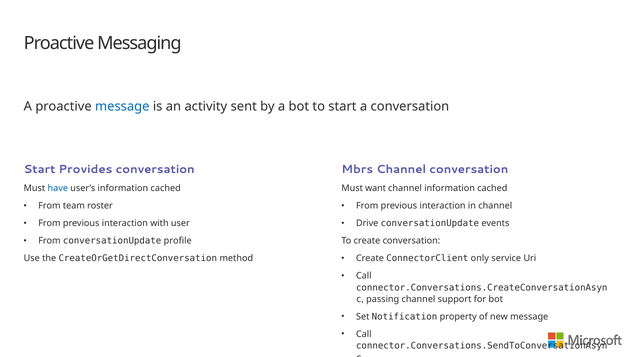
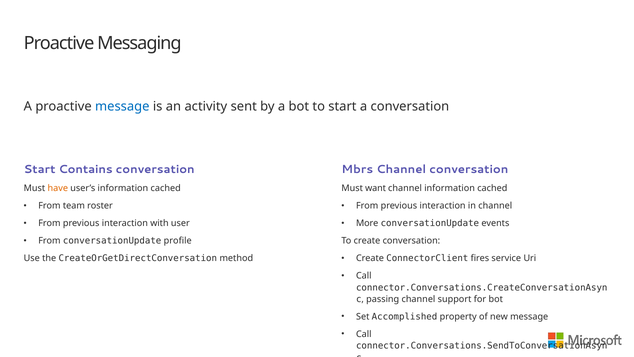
Provides: Provides -> Contains
have colour: blue -> orange
Drive: Drive -> More
only: only -> fires
Notification: Notification -> Accomplished
